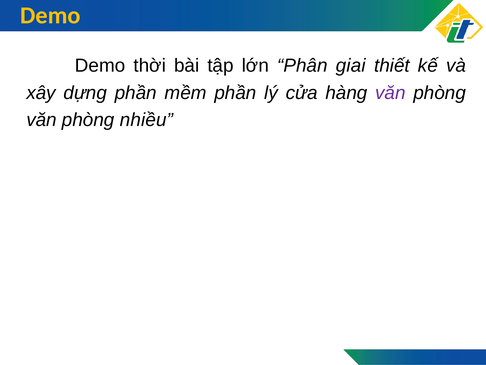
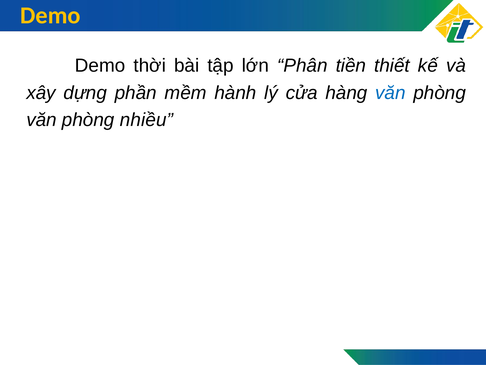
giai: giai -> tiền
mềm phần: phần -> hành
văn at (390, 93) colour: purple -> blue
